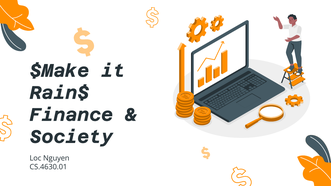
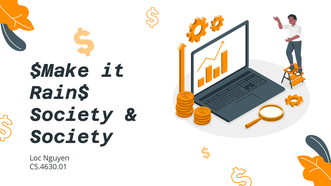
Finance at (71, 115): Finance -> Society
